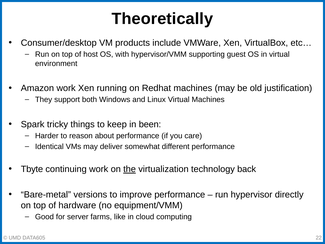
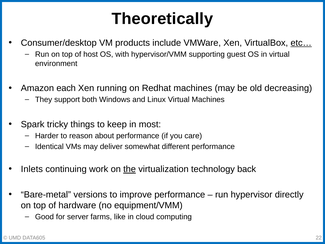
etc… underline: none -> present
Amazon work: work -> each
justification: justification -> decreasing
been: been -> most
Tbyte: Tbyte -> Inlets
